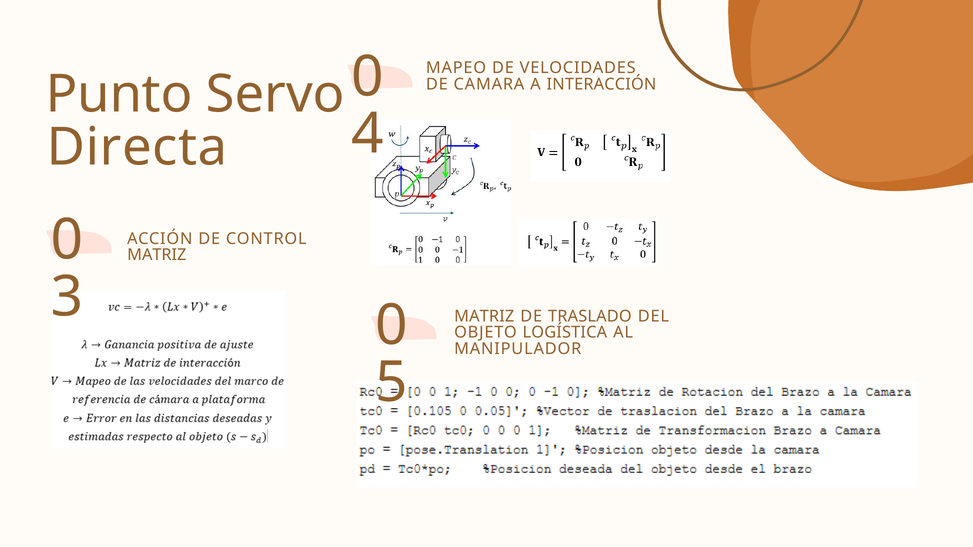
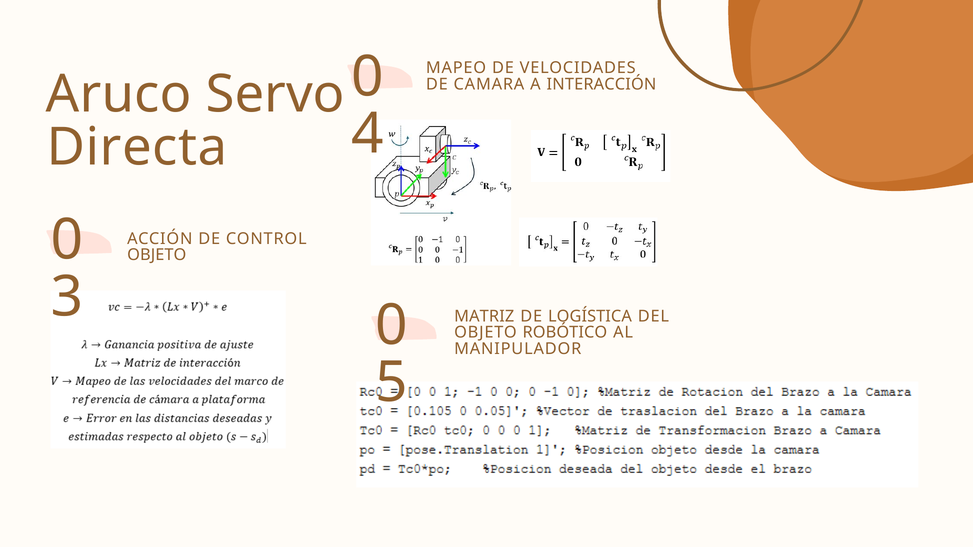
Punto: Punto -> Aruco
MATRIZ at (157, 255): MATRIZ -> OBJETO
TRASLADO: TRASLADO -> LOGÍSTICA
LOGÍSTICA: LOGÍSTICA -> ROBÓTICO
